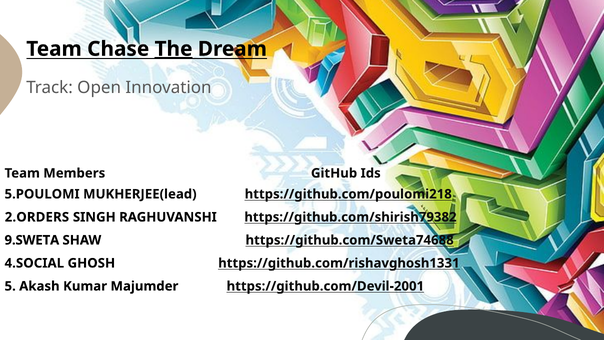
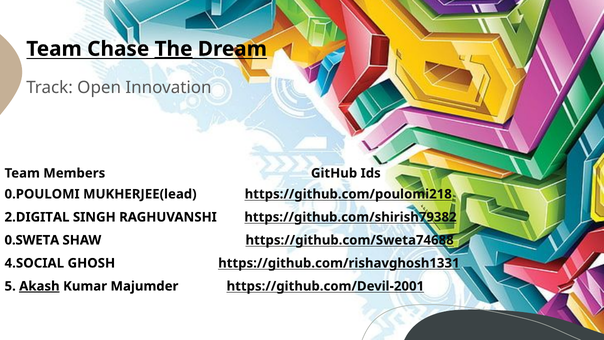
5.POULOMI: 5.POULOMI -> 0.POULOMI
2.ORDERS: 2.ORDERS -> 2.DIGITAL
9.SWETA: 9.SWETA -> 0.SWETA
Akash underline: none -> present
